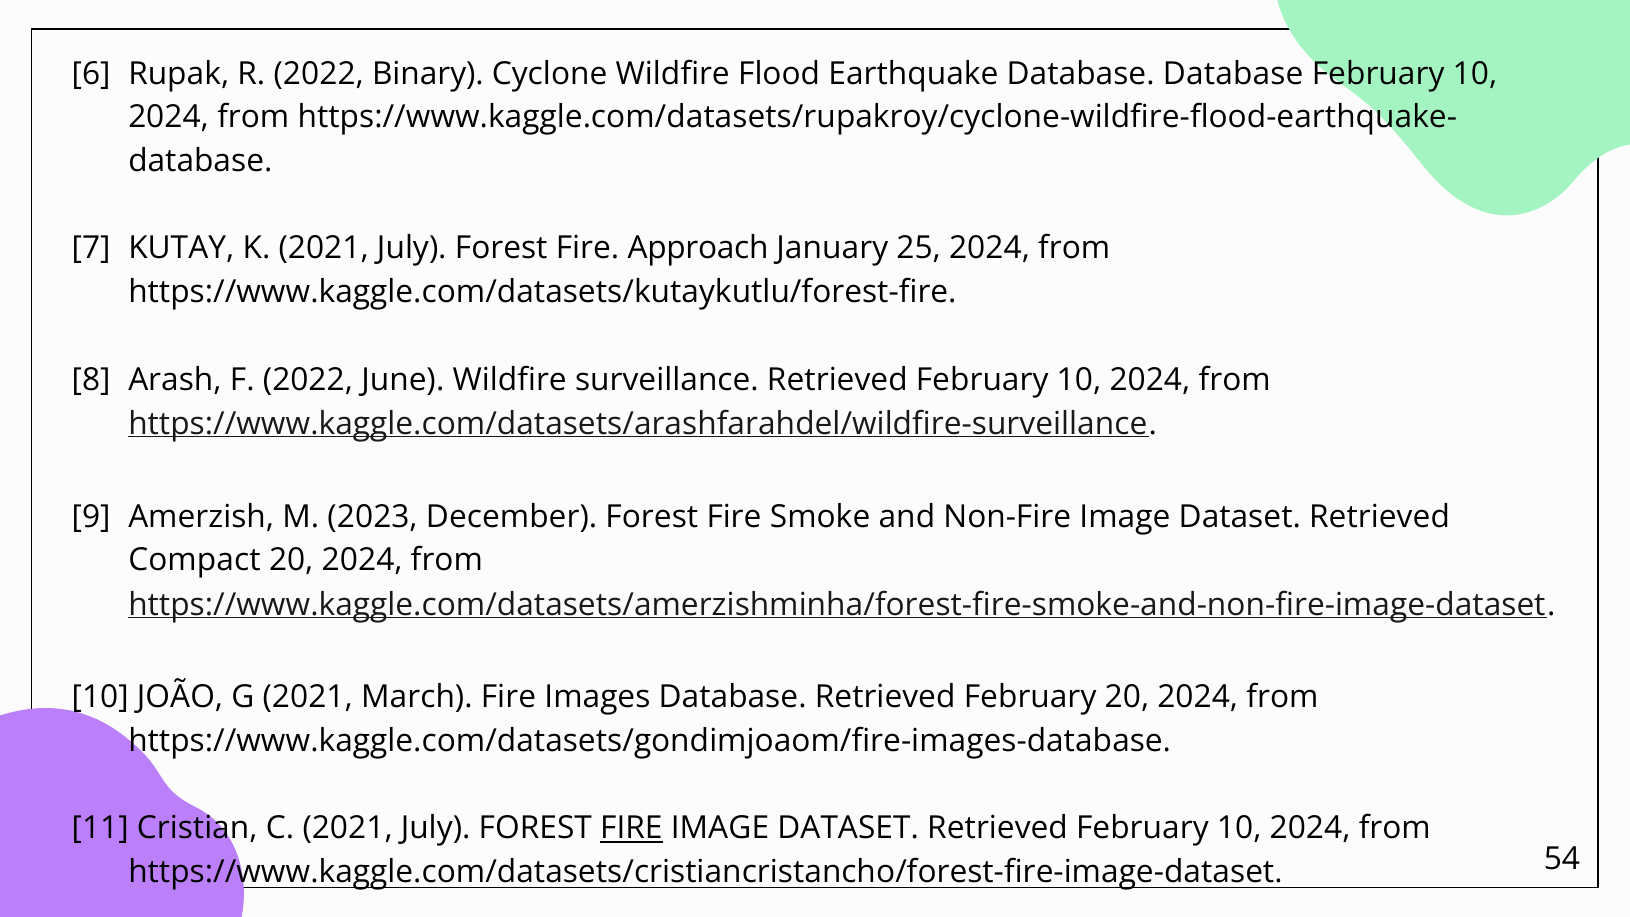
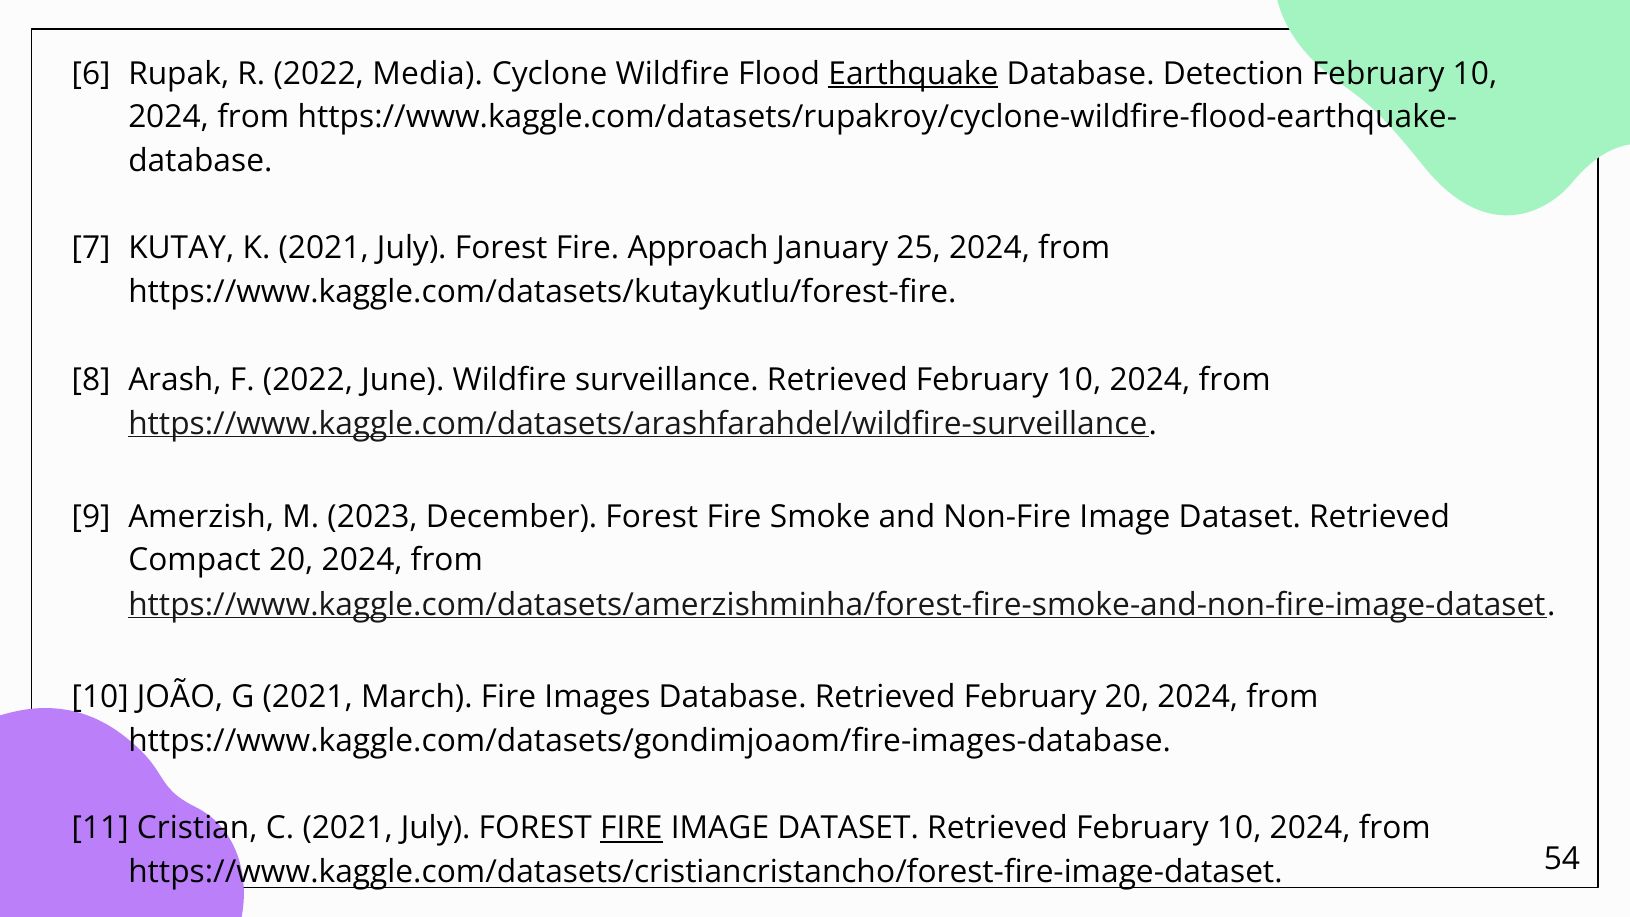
Binary: Binary -> Media
Earthquake underline: none -> present
Database Database: Database -> Detection
